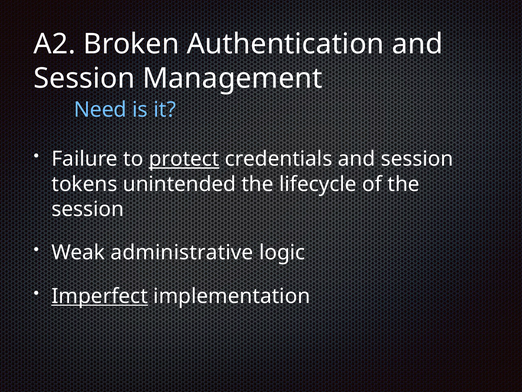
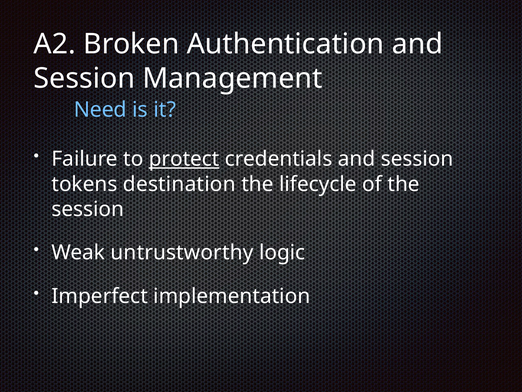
unintended: unintended -> destination
administrative: administrative -> untrustworthy
Imperfect underline: present -> none
